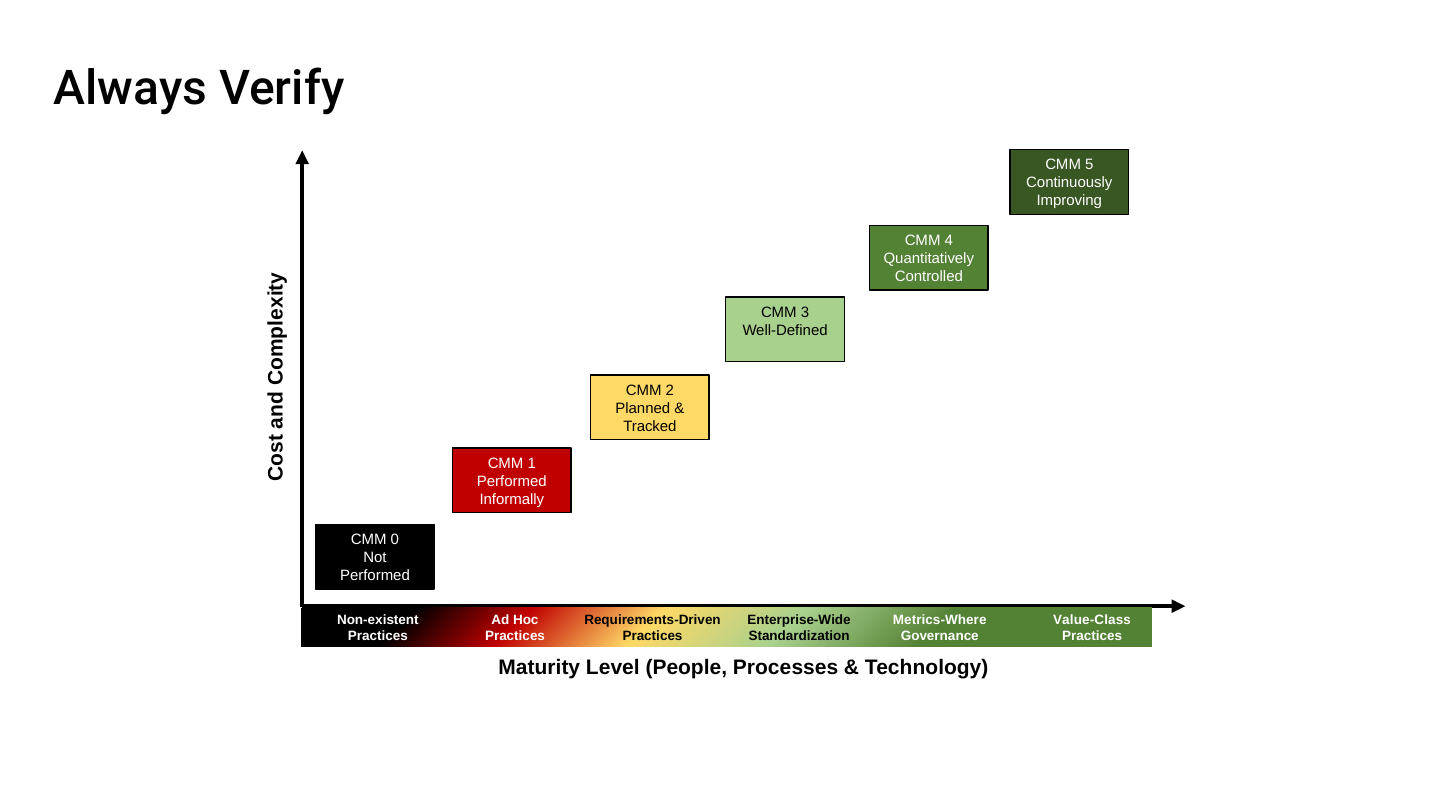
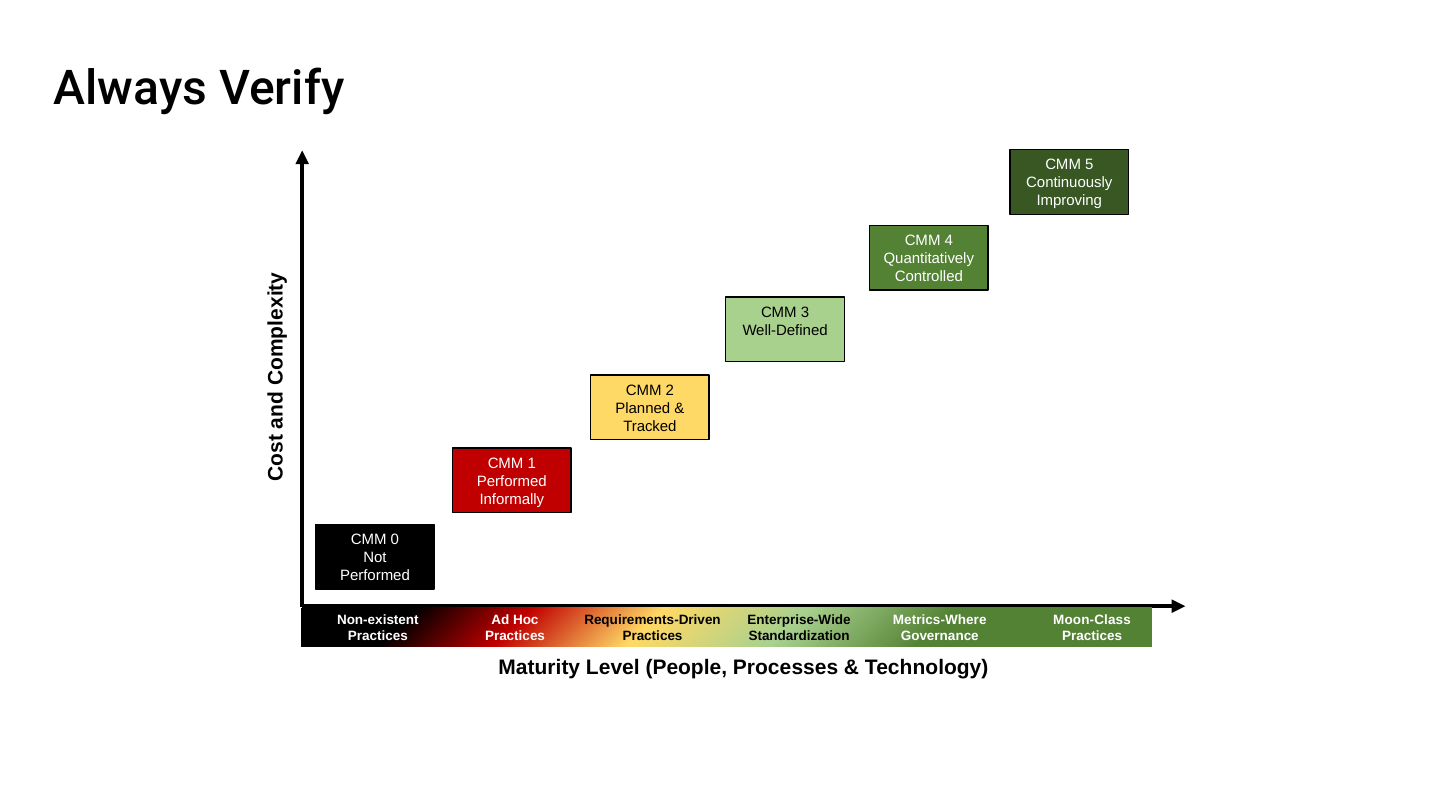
Value-Class: Value-Class -> Moon-Class
